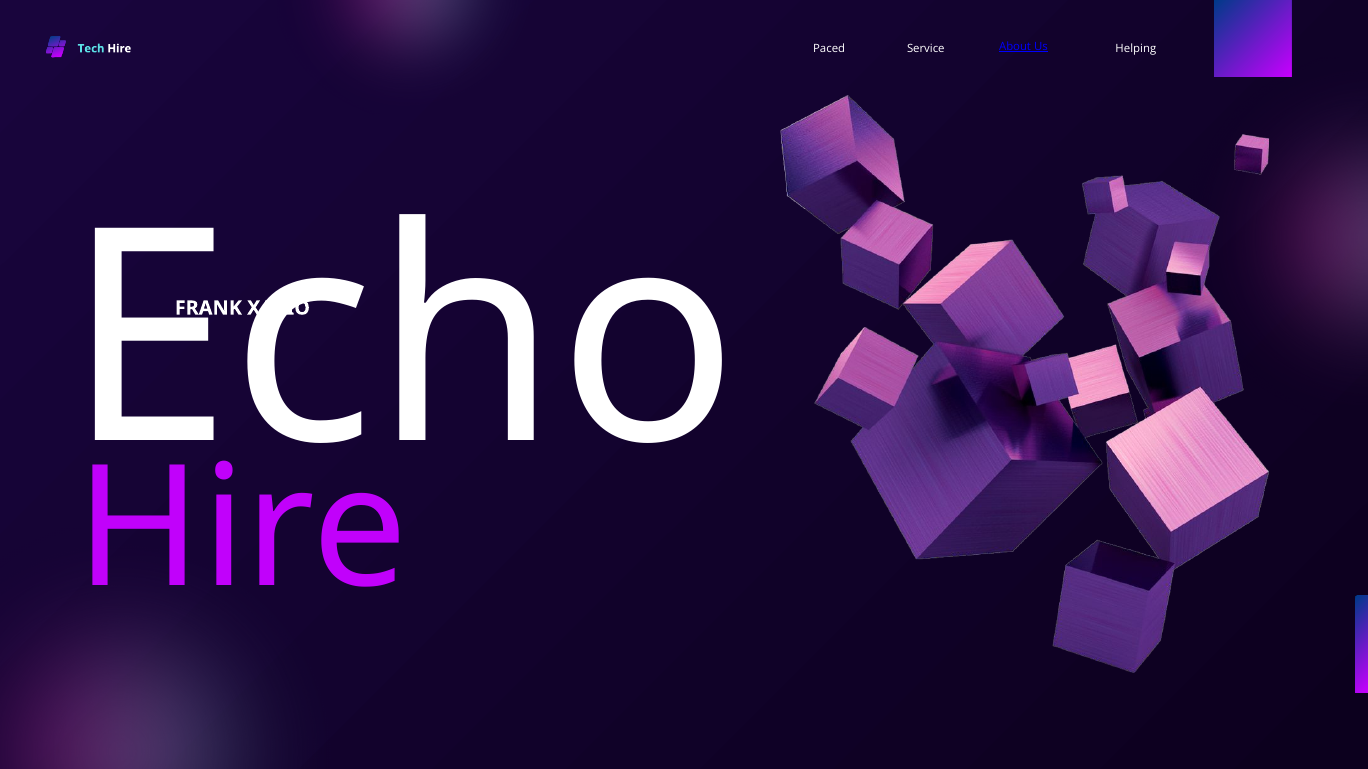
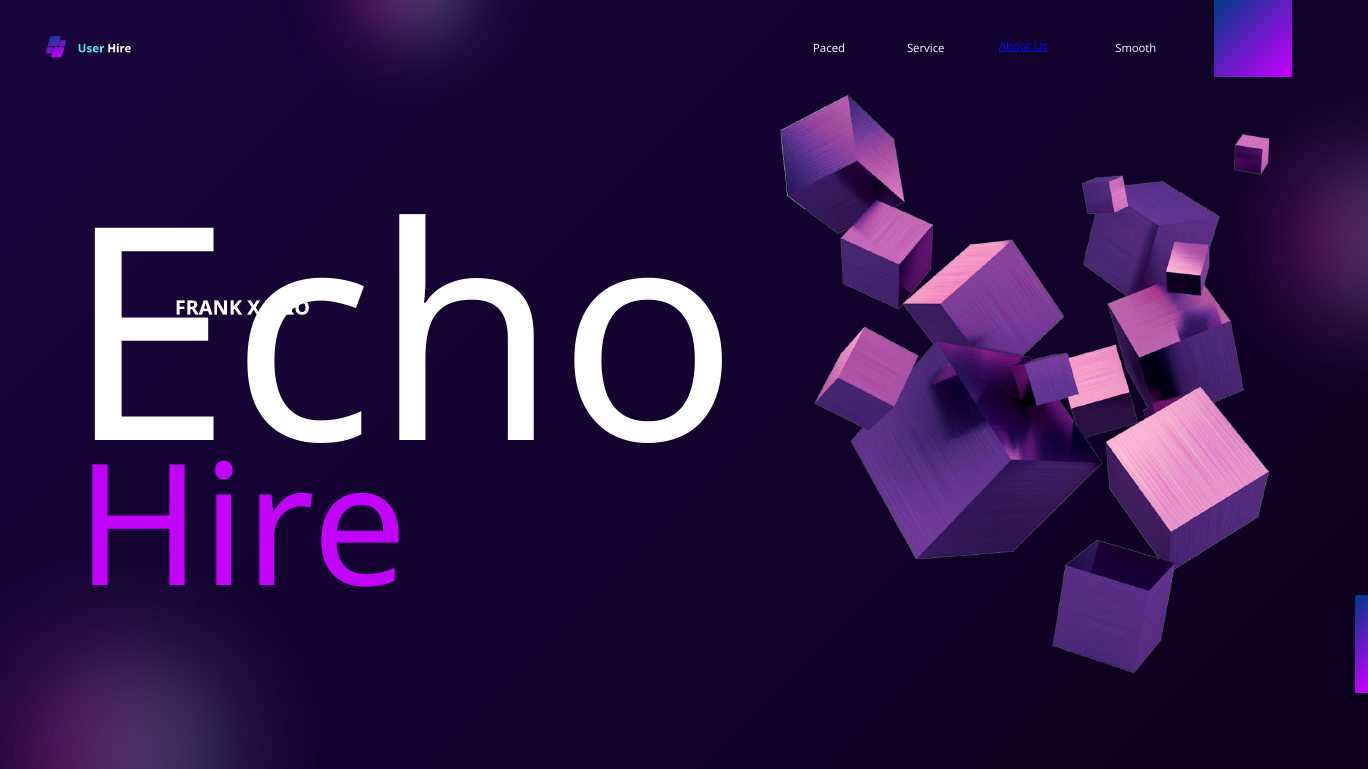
Tech: Tech -> User
Helping: Helping -> Smooth
